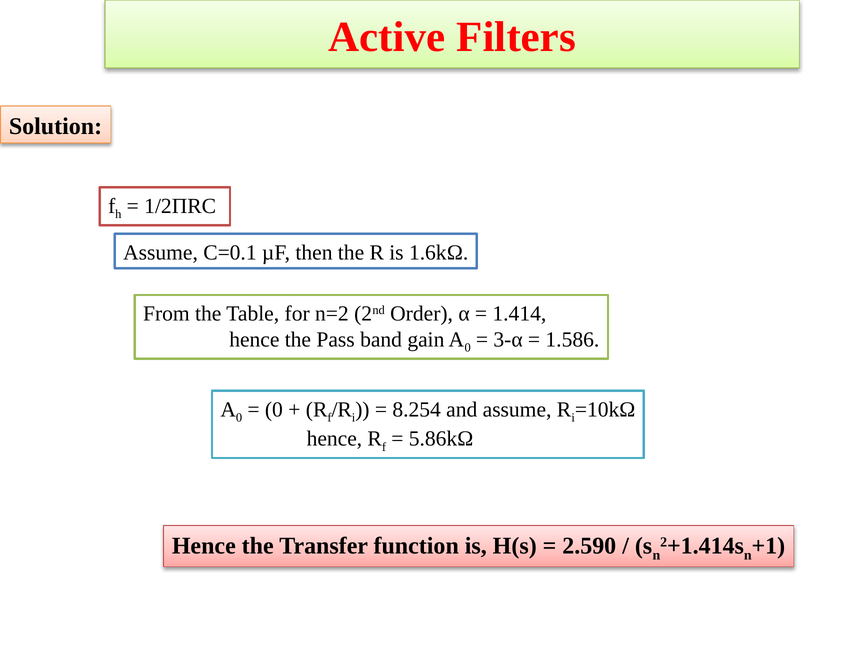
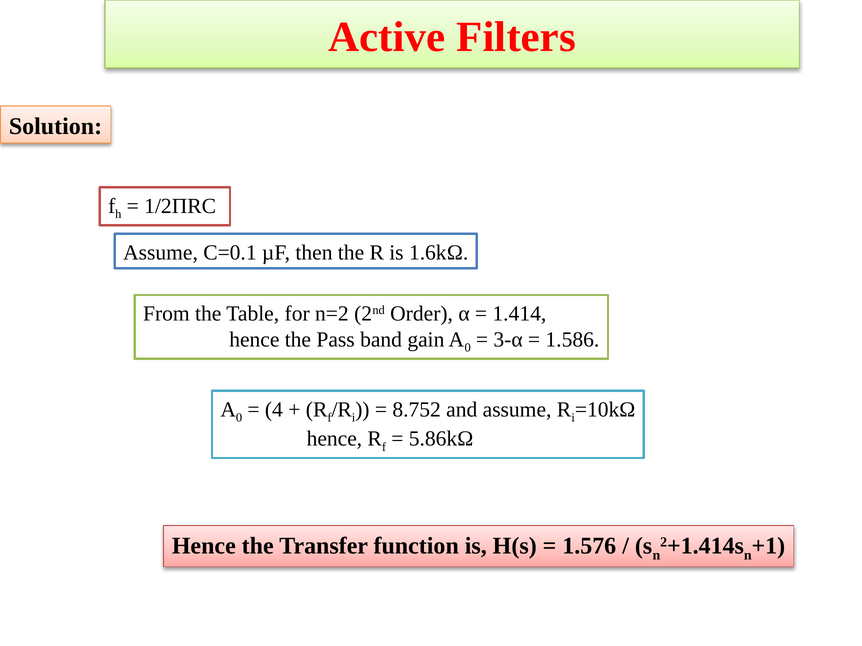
0 at (274, 410): 0 -> 4
8.254: 8.254 -> 8.752
2.590: 2.590 -> 1.576
